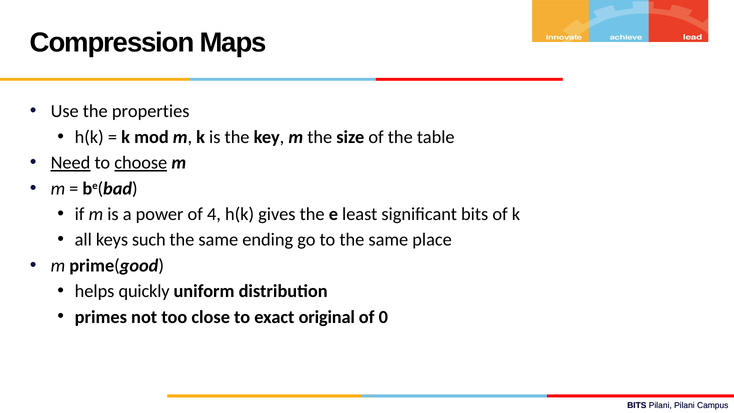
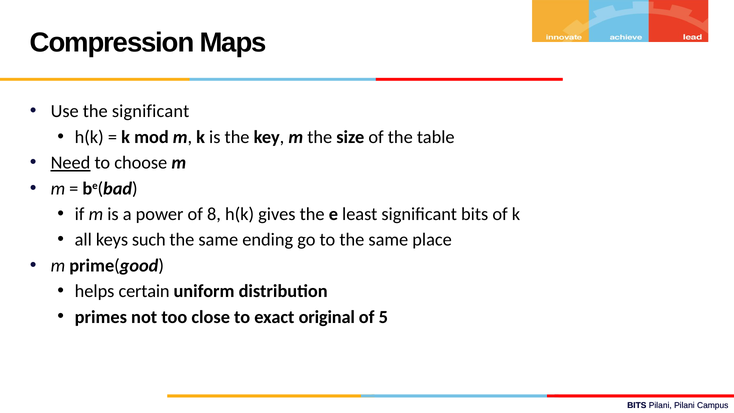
the properties: properties -> significant
choose underline: present -> none
4: 4 -> 8
quickly: quickly -> certain
0: 0 -> 5
